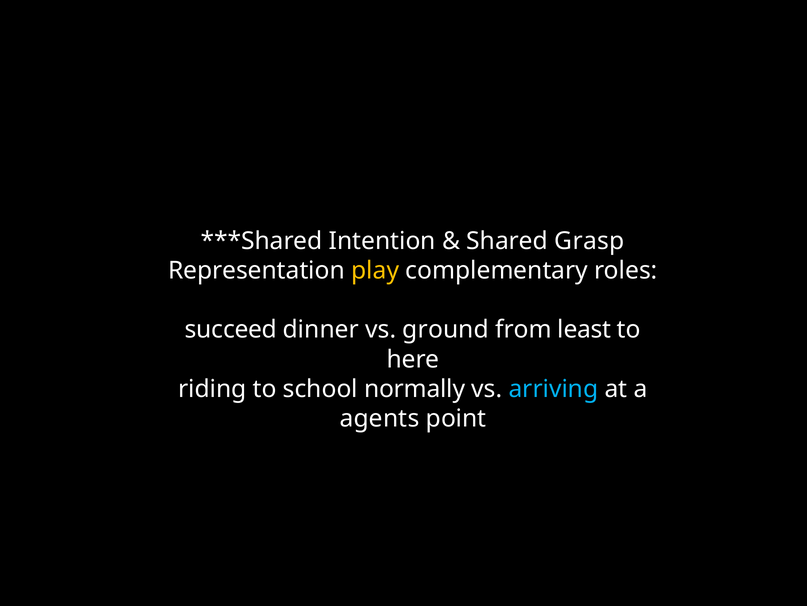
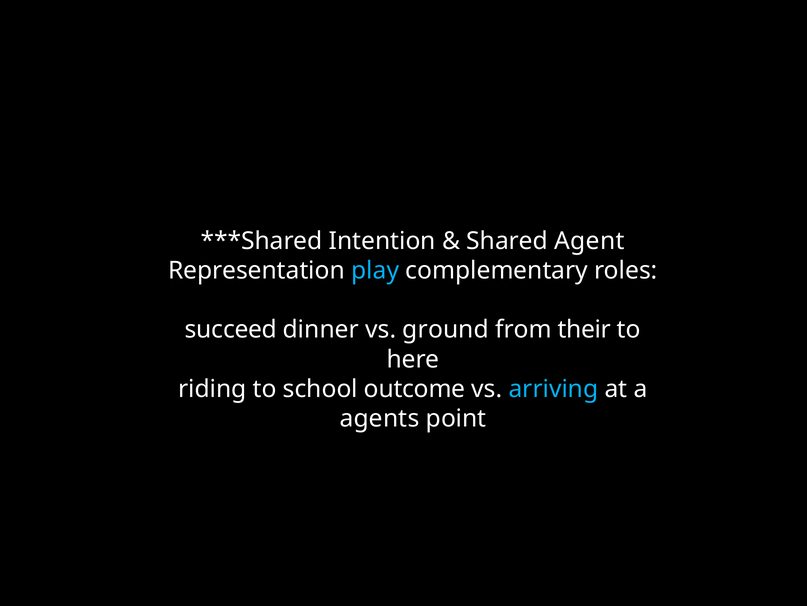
Grasp: Grasp -> Agent
play colour: yellow -> light blue
least: least -> their
normally: normally -> outcome
